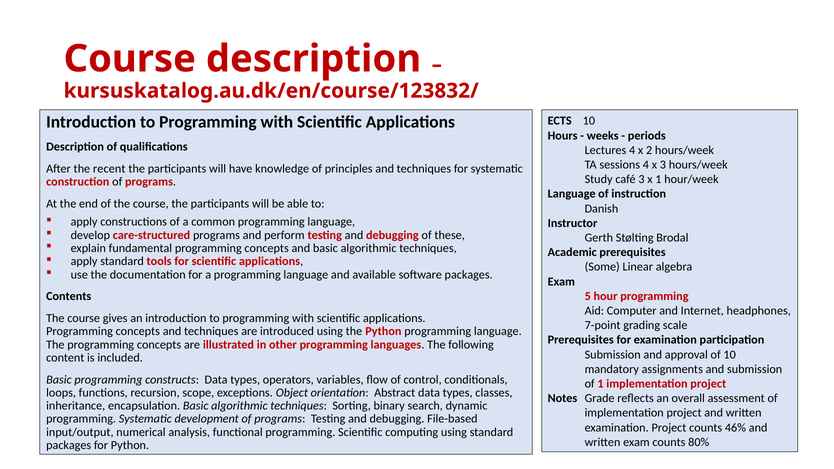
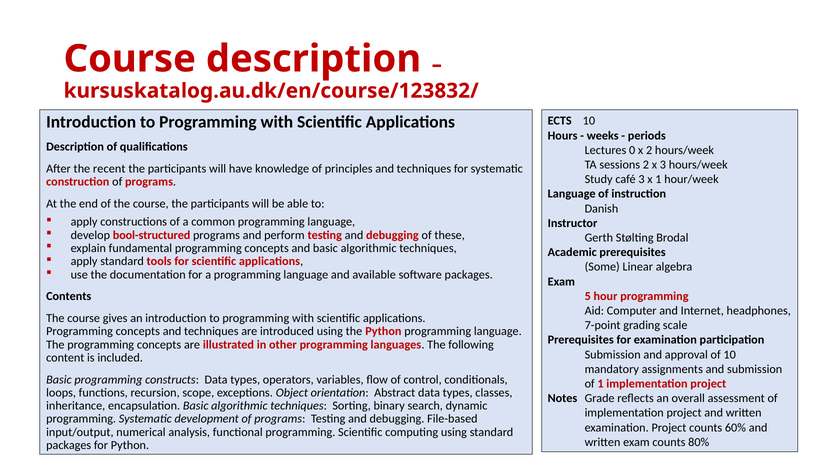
Lectures 4: 4 -> 0
sessions 4: 4 -> 2
care-structured: care-structured -> bool-structured
46%: 46% -> 60%
